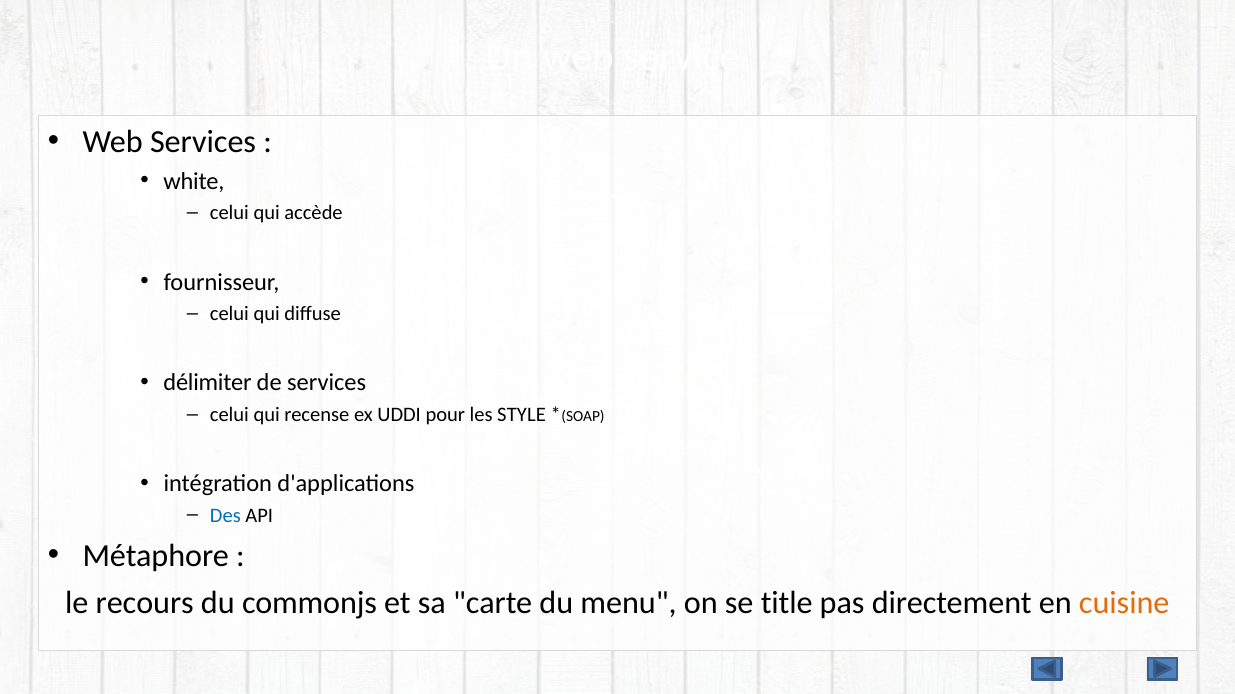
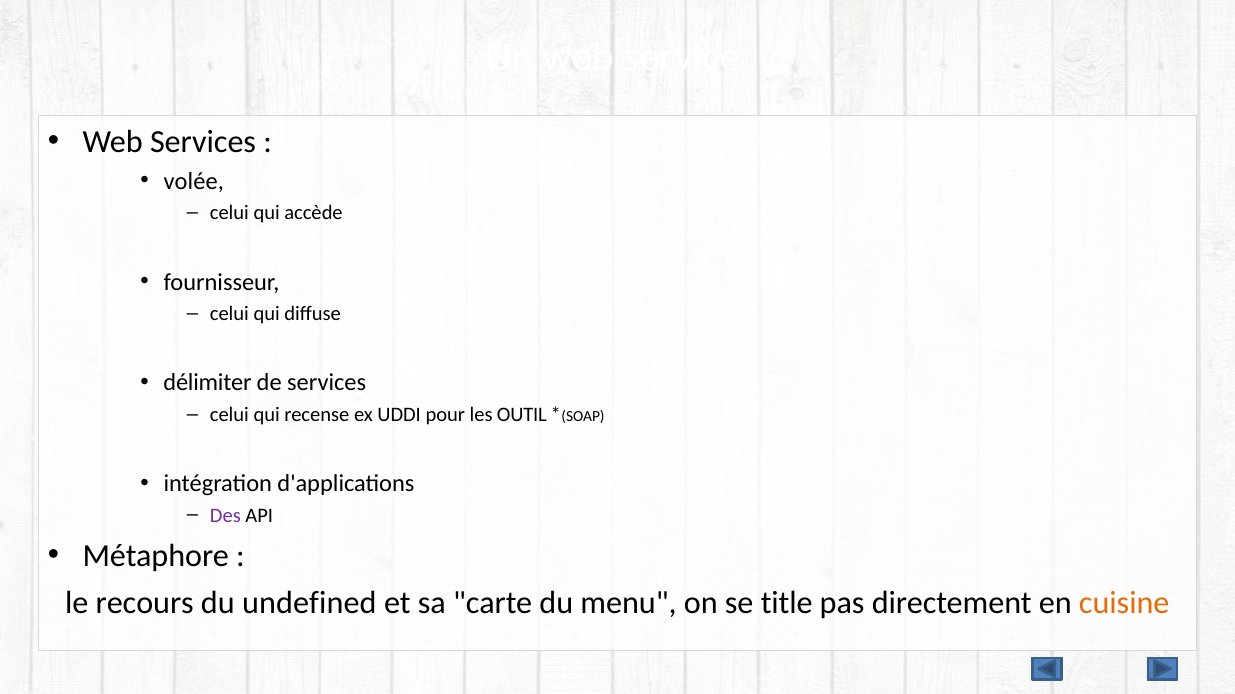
white: white -> volée
STYLE: STYLE -> OUTIL
Des colour: blue -> purple
commonjs: commonjs -> undefined
